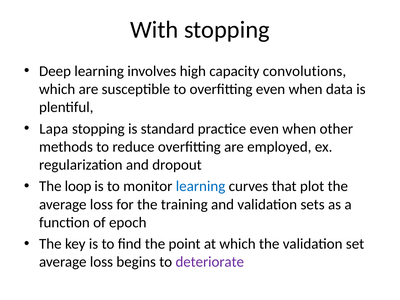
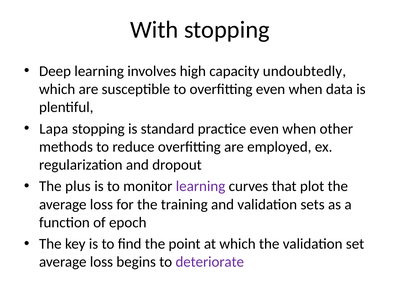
convolutions: convolutions -> undoubtedly
loop: loop -> plus
learning at (201, 186) colour: blue -> purple
